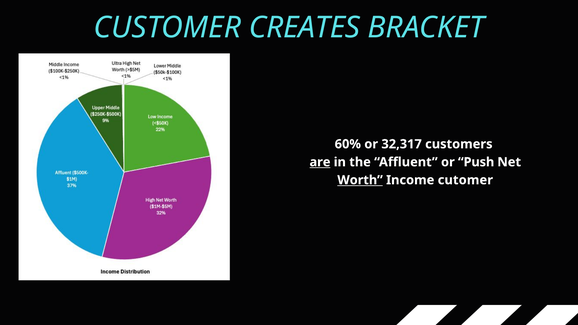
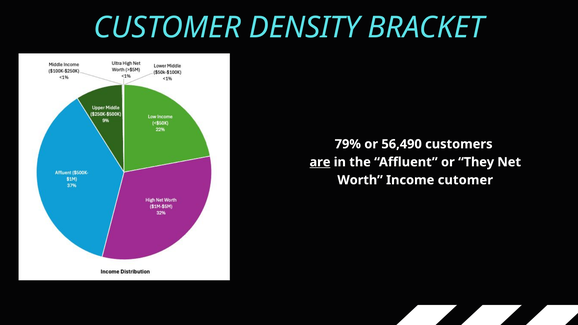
CREATES: CREATES -> DENSITY
60%: 60% -> 79%
32,317: 32,317 -> 56,490
Push: Push -> They
Worth underline: present -> none
